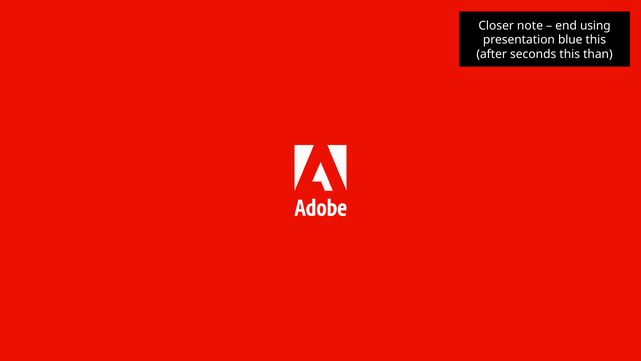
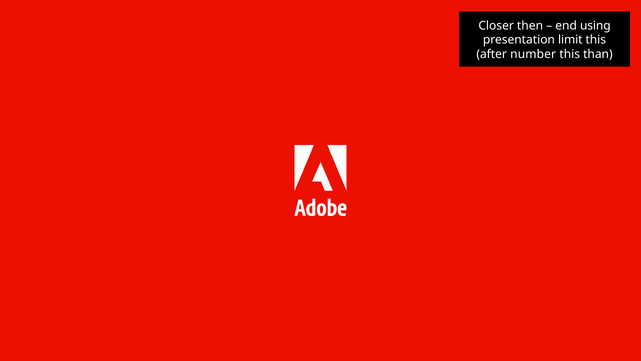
note: note -> then
blue: blue -> limit
seconds: seconds -> number
